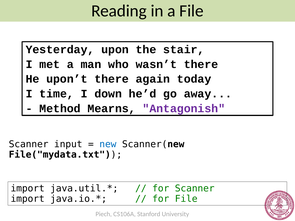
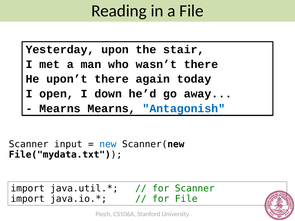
time: time -> open
Method at (60, 109): Method -> Mearns
Antagonish colour: purple -> blue
